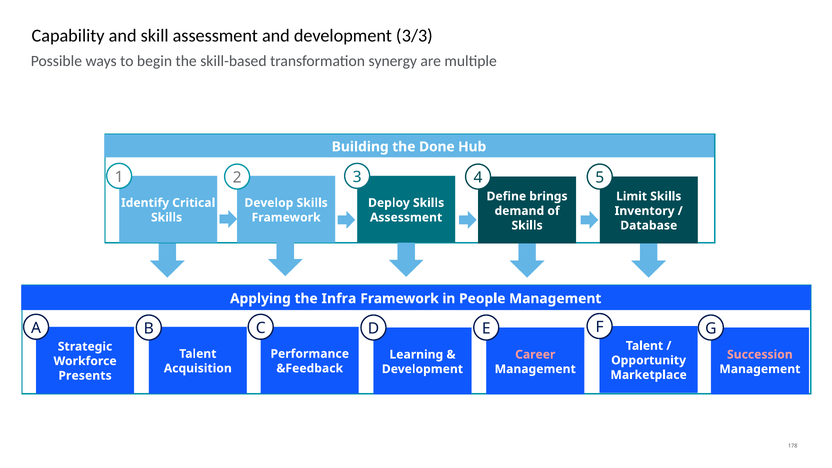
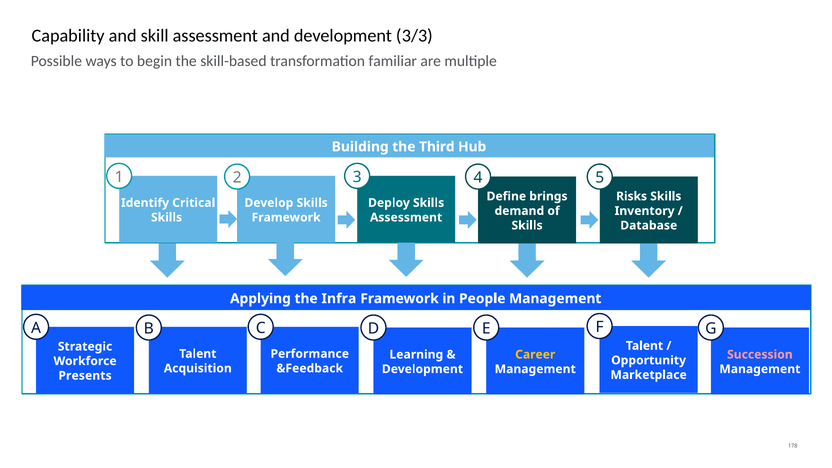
synergy: synergy -> familiar
Done: Done -> Third
Limit: Limit -> Risks
Career colour: pink -> yellow
